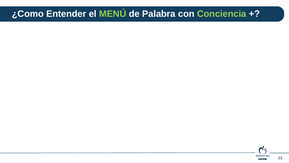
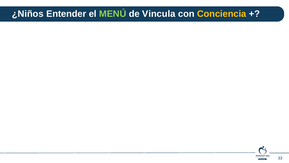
¿Como: ¿Como -> ¿Niños
Palabra: Palabra -> Vincula
Conciencia colour: light green -> yellow
